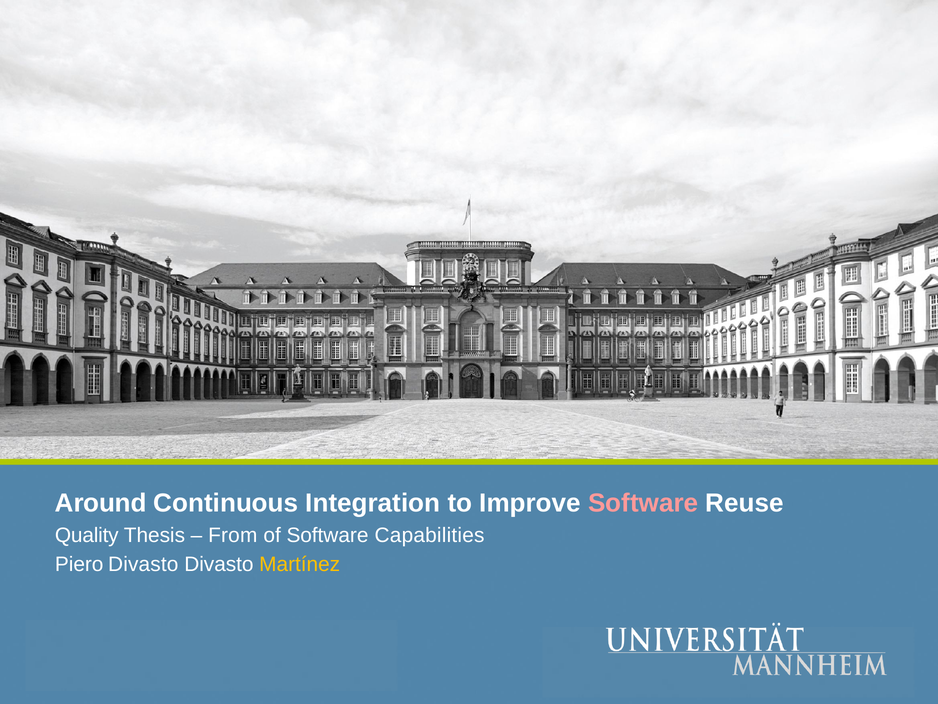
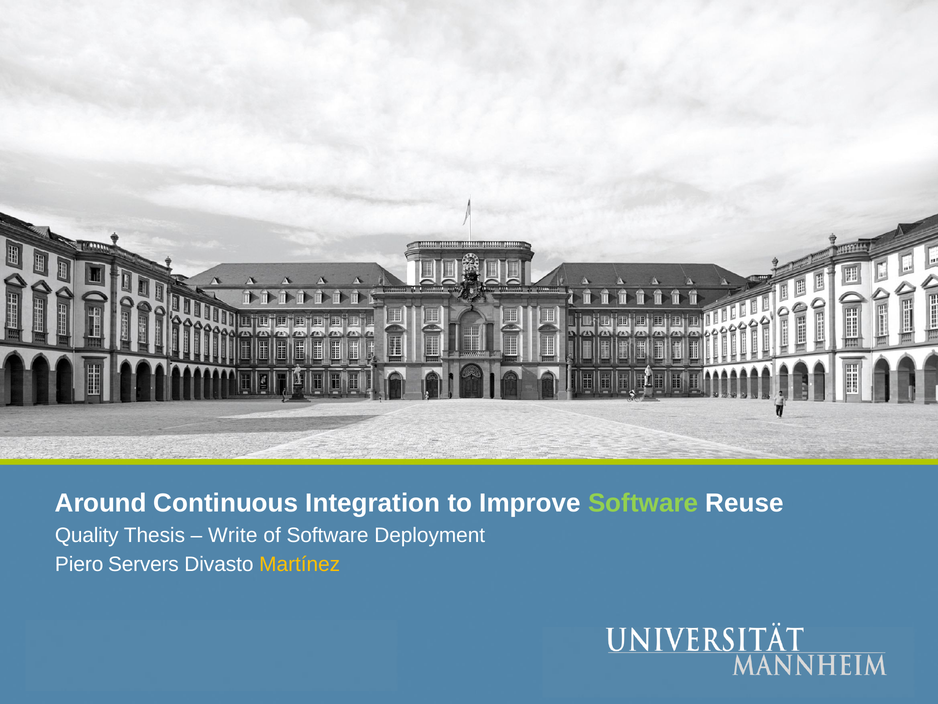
Software at (643, 503) colour: pink -> light green
From: From -> Write
Capabilities: Capabilities -> Deployment
Piero Divasto: Divasto -> Servers
